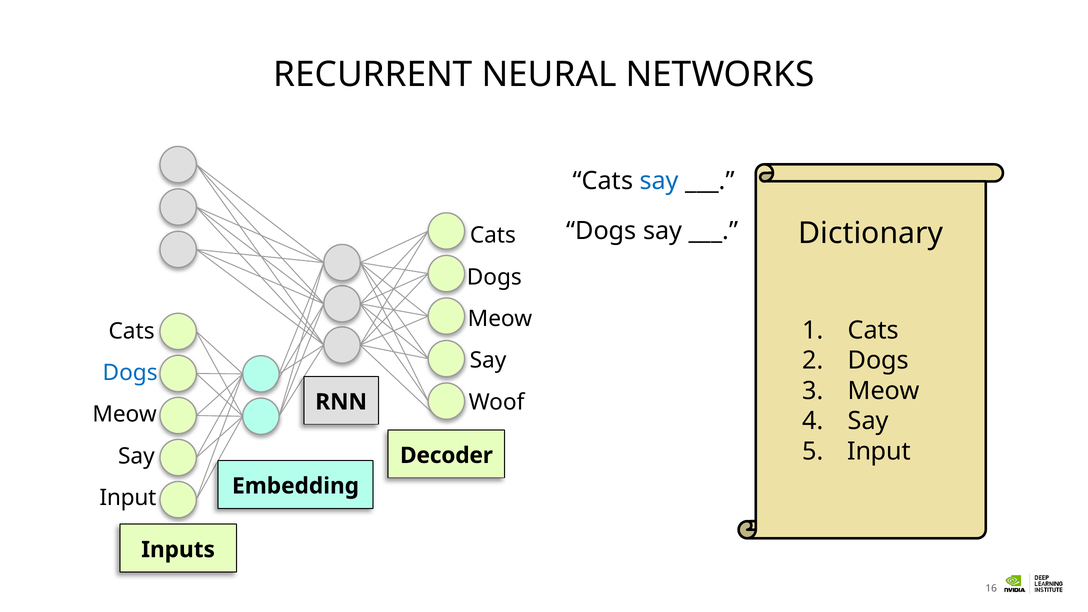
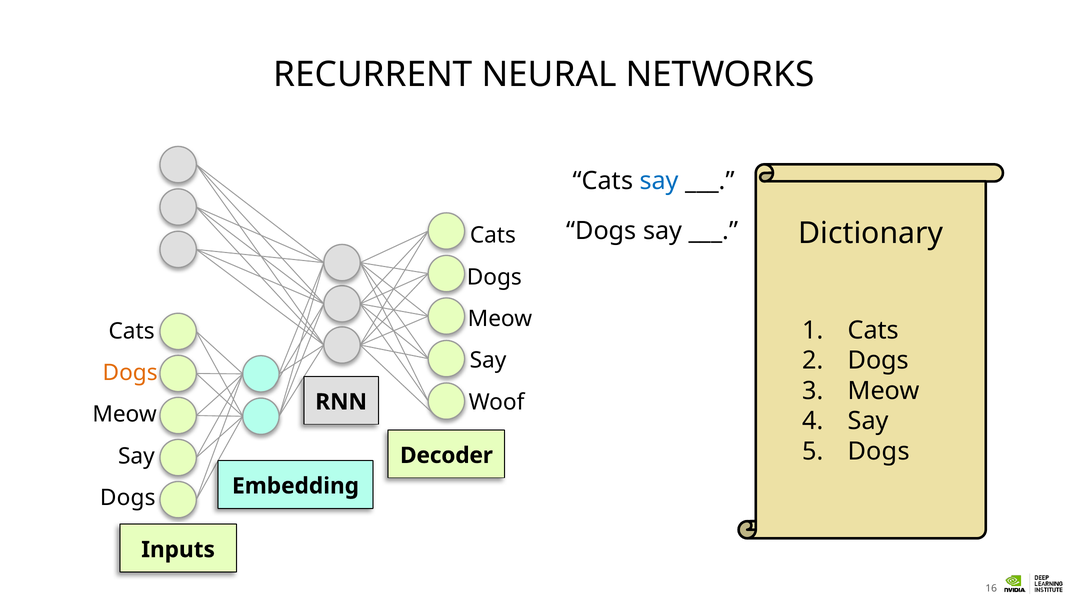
Dogs at (130, 373) colour: blue -> orange
Input at (879, 451): Input -> Dogs
Input at (128, 498): Input -> Dogs
